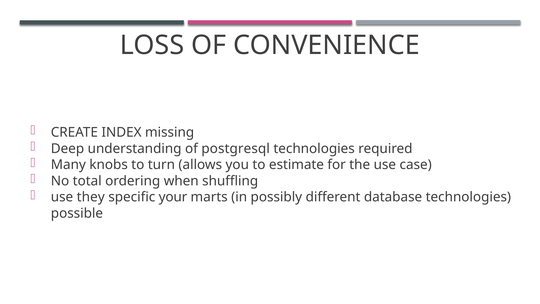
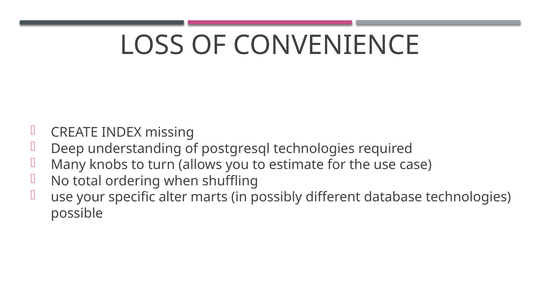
they: they -> your
your: your -> alter
